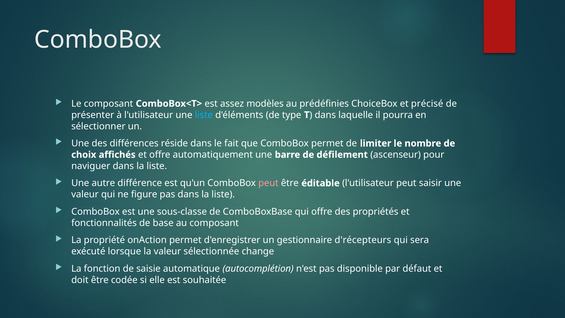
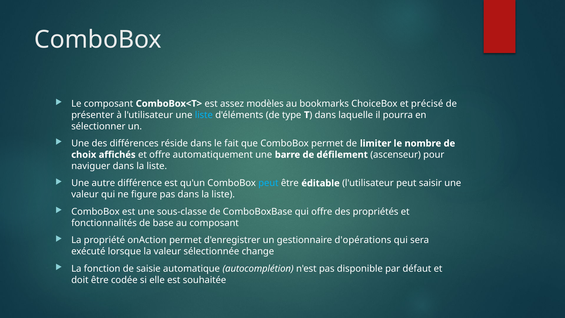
prédéfinies: prédéfinies -> bookmarks
peut at (268, 183) colour: pink -> light blue
d'récepteurs: d'récepteurs -> d'opérations
